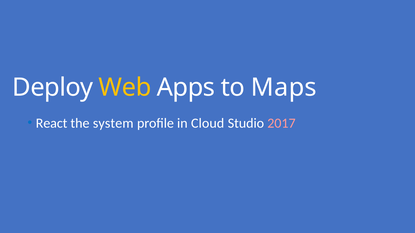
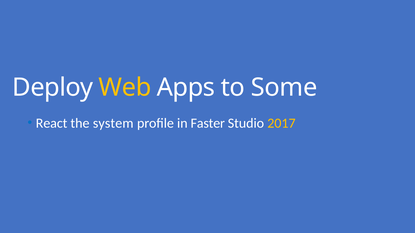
Maps: Maps -> Some
Cloud: Cloud -> Faster
2017 colour: pink -> yellow
